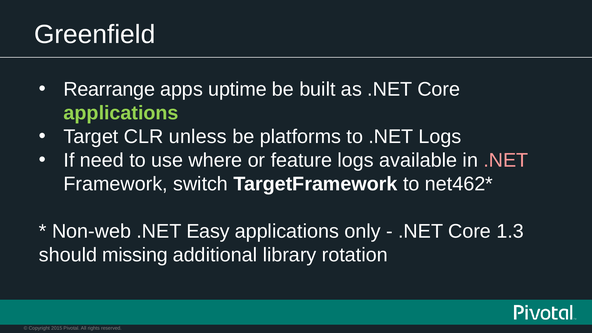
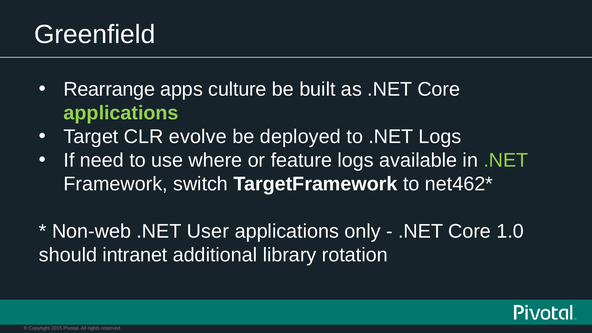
uptime: uptime -> culture
unless: unless -> evolve
platforms: platforms -> deployed
.NET at (506, 160) colour: pink -> light green
Easy: Easy -> User
1.3: 1.3 -> 1.0
missing: missing -> intranet
